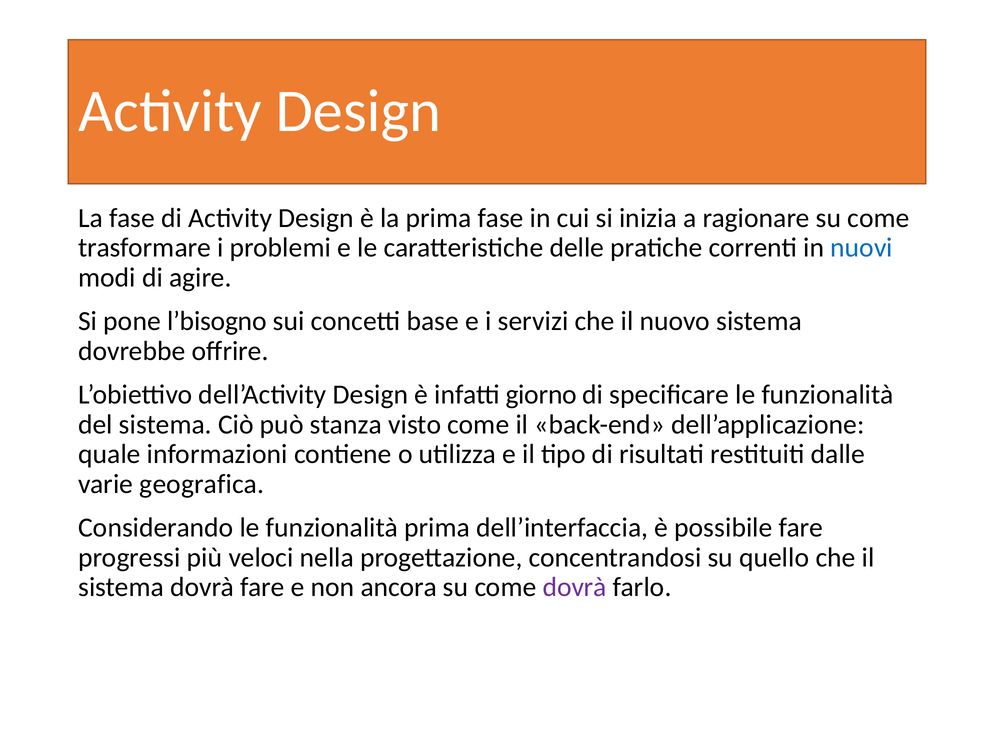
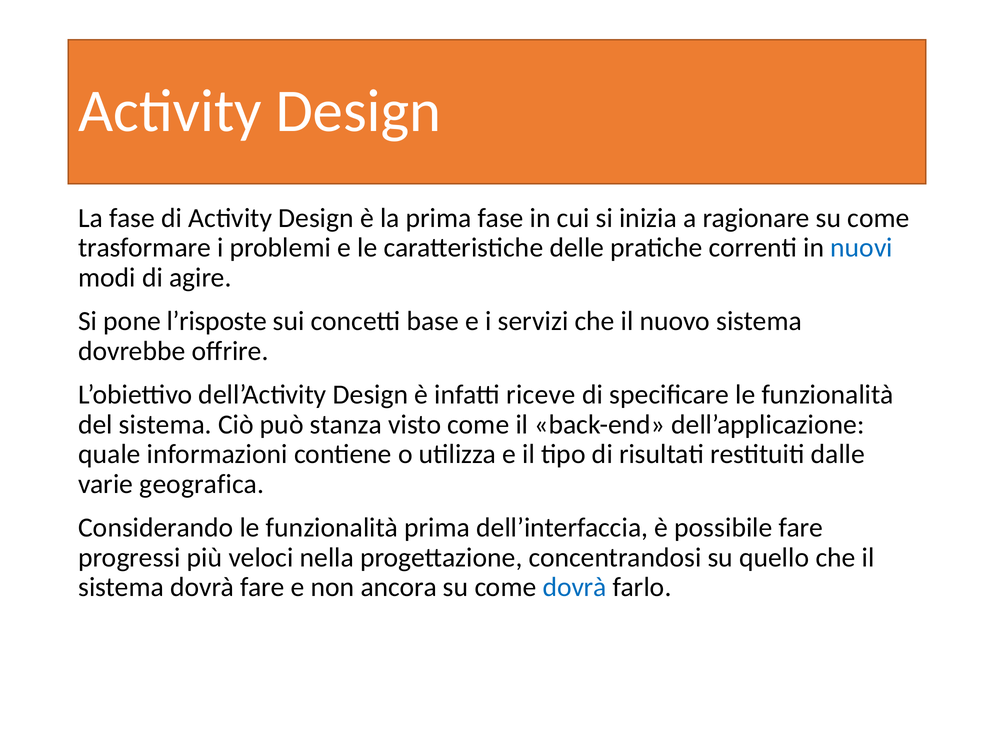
l’bisogno: l’bisogno -> l’risposte
giorno: giorno -> riceve
dovrà at (575, 588) colour: purple -> blue
